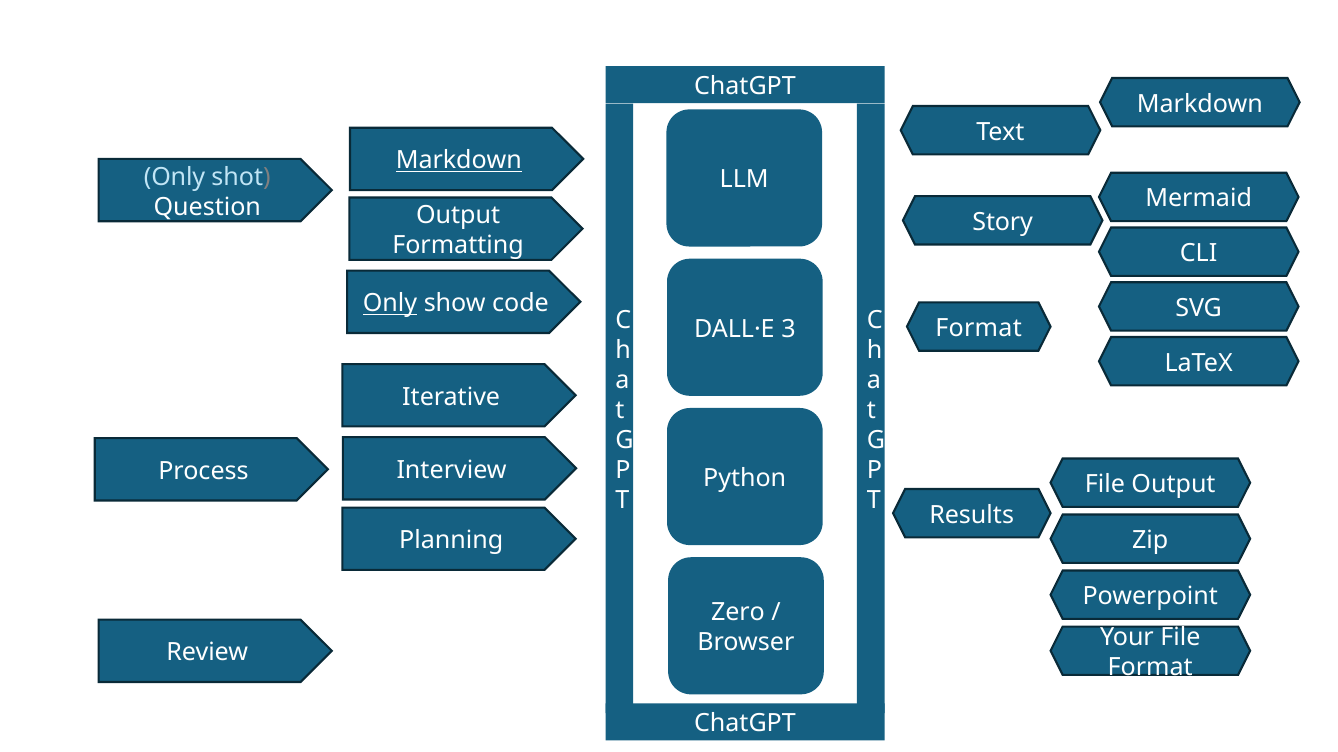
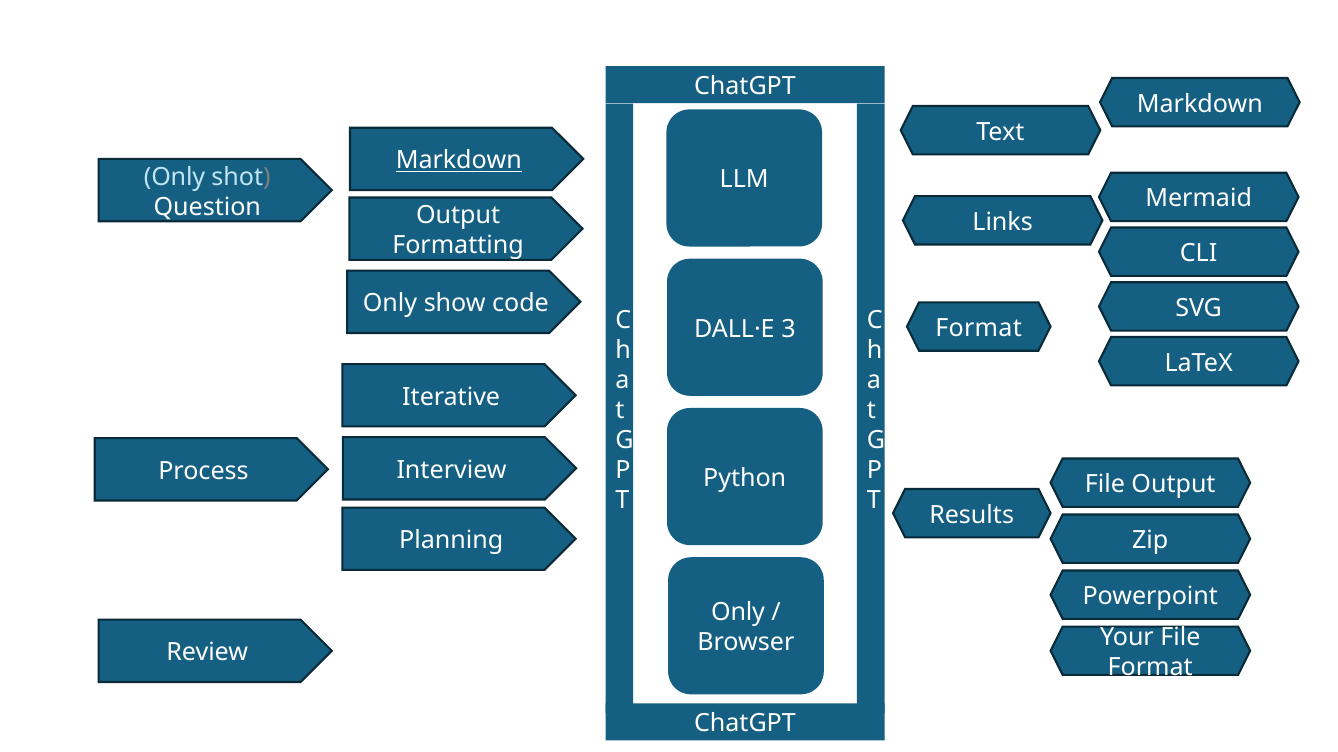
Story: Story -> Links
Only at (390, 304) underline: present -> none
Zero at (738, 613): Zero -> Only
